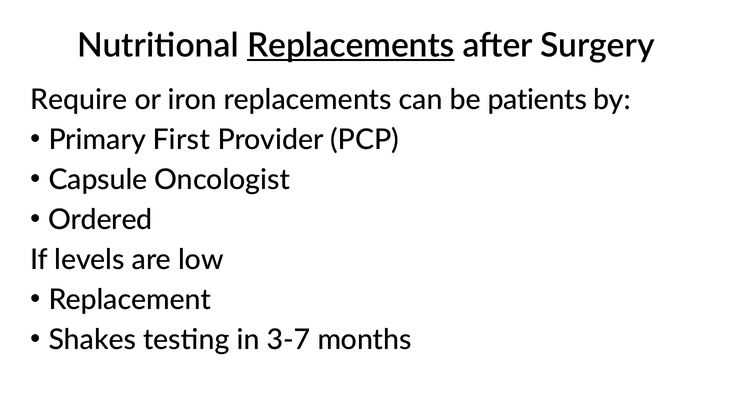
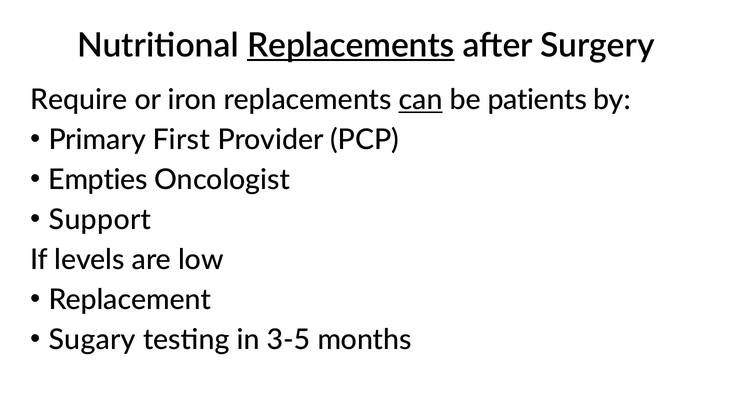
can underline: none -> present
Capsule: Capsule -> Empties
Ordered: Ordered -> Support
Shakes: Shakes -> Sugary
3-7: 3-7 -> 3-5
